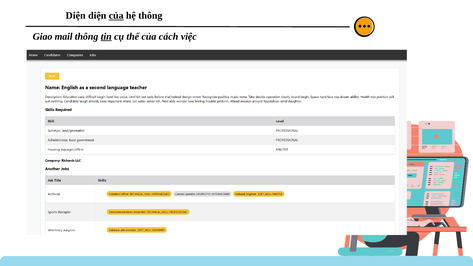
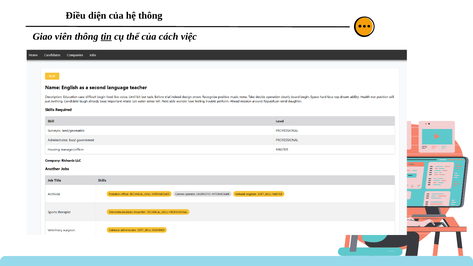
Diện at (76, 16): Diện -> Điều
của at (116, 16) underline: present -> none
mail: mail -> viên
